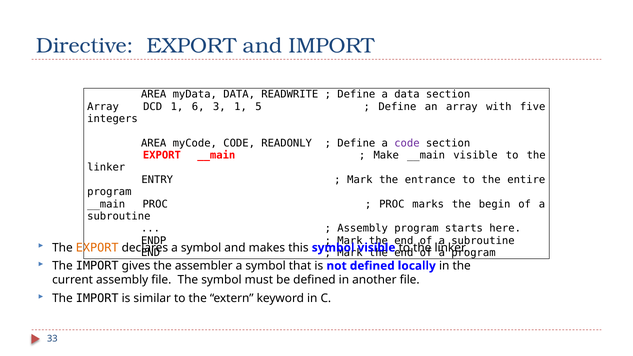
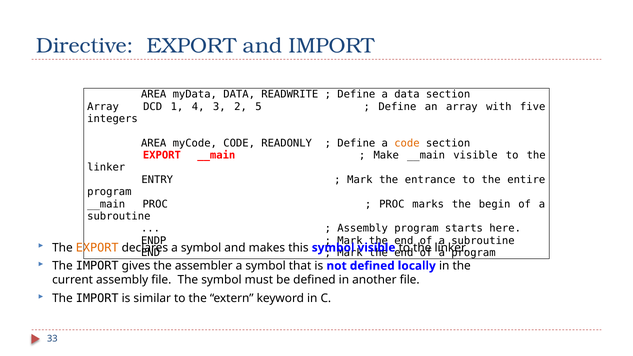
6: 6 -> 4
3 1: 1 -> 2
code at (407, 143) colour: purple -> orange
